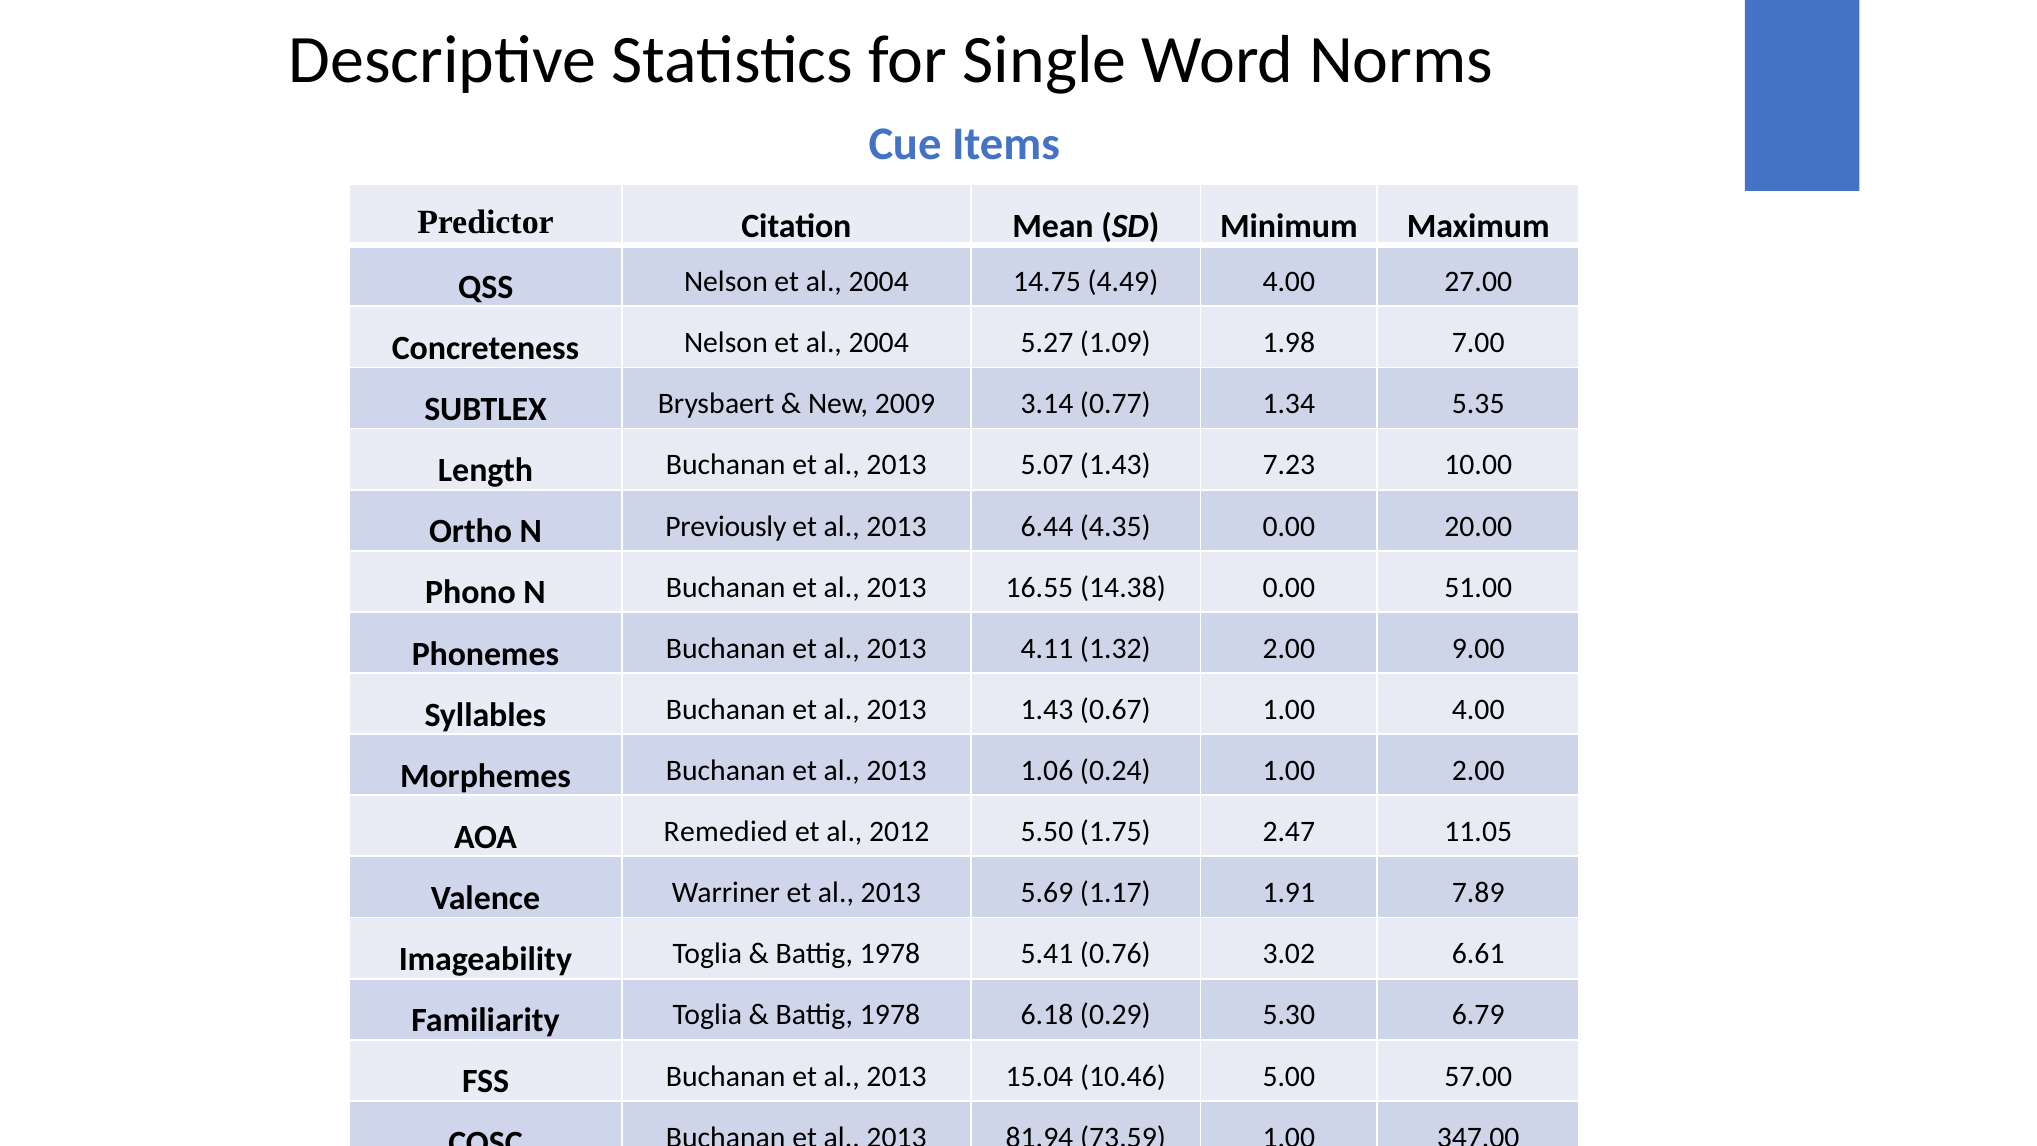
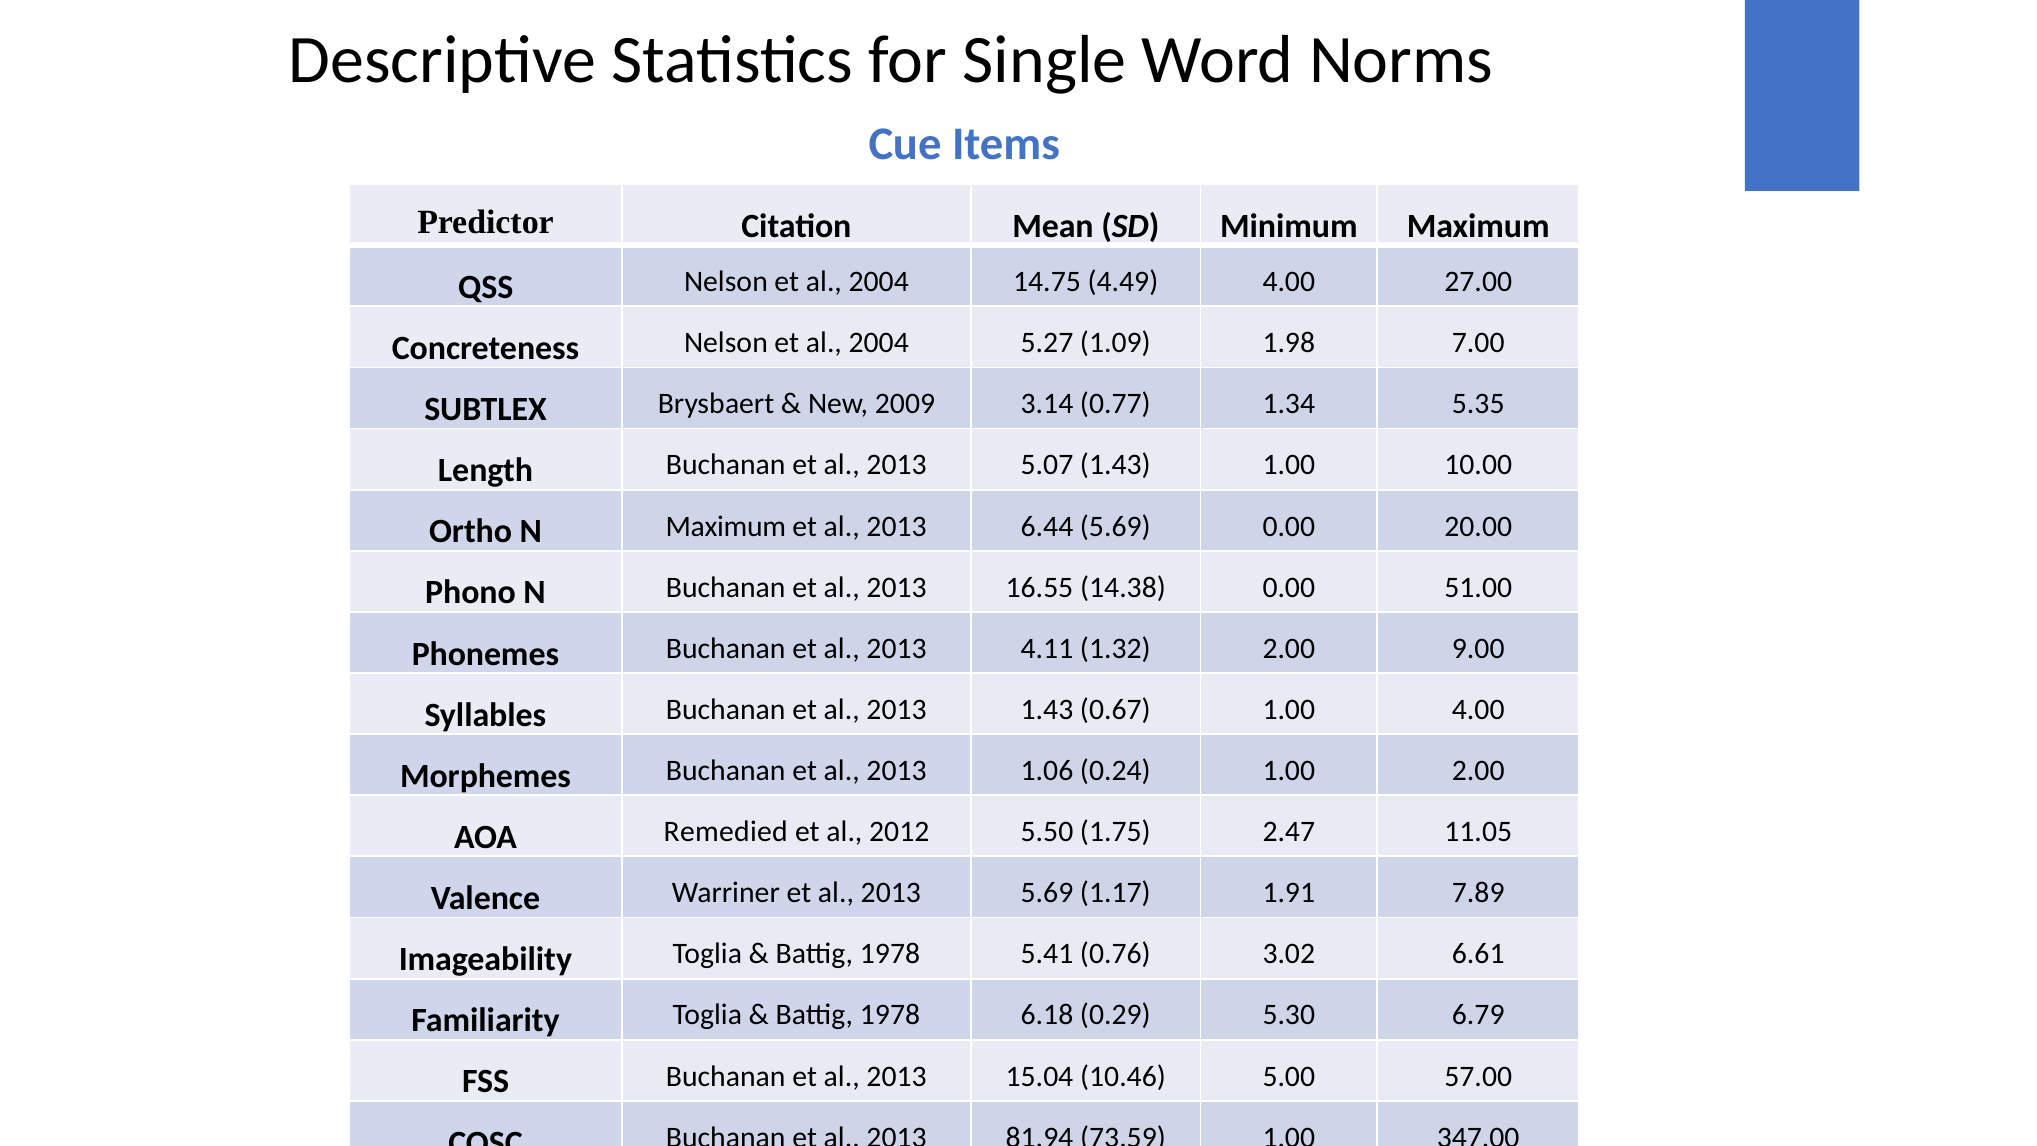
1.43 7.23: 7.23 -> 1.00
N Previously: Previously -> Maximum
6.44 4.35: 4.35 -> 5.69
